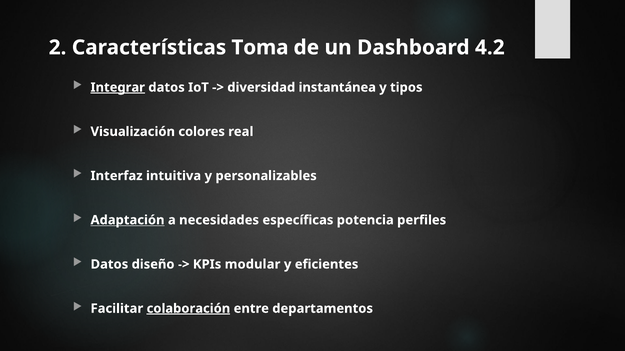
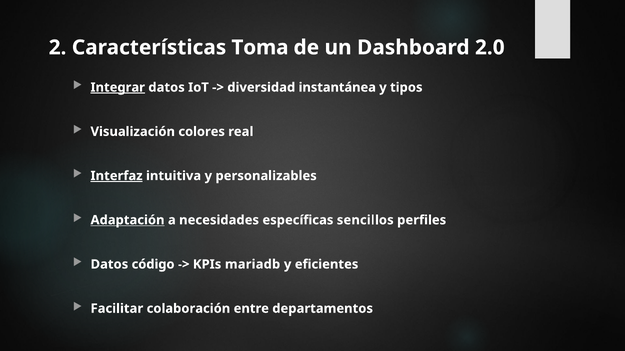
4.2: 4.2 -> 2.0
Interfaz underline: none -> present
potencia: potencia -> sencillos
diseño: diseño -> código
modular: modular -> mariadb
colaboración underline: present -> none
